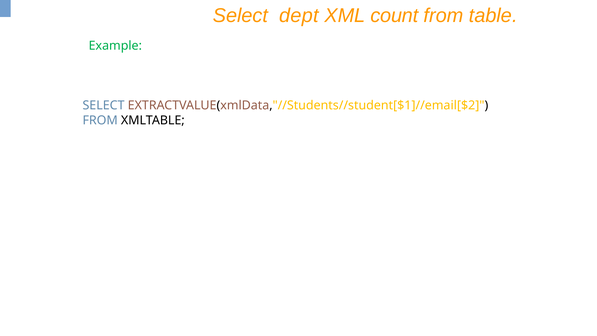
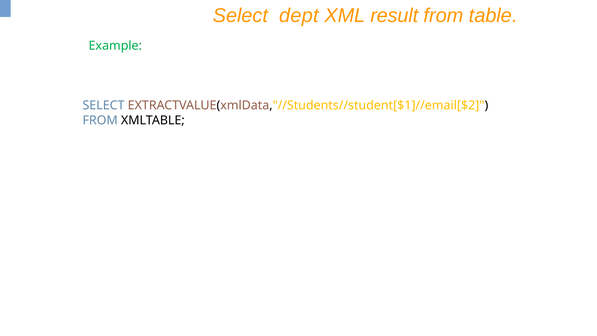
count: count -> result
